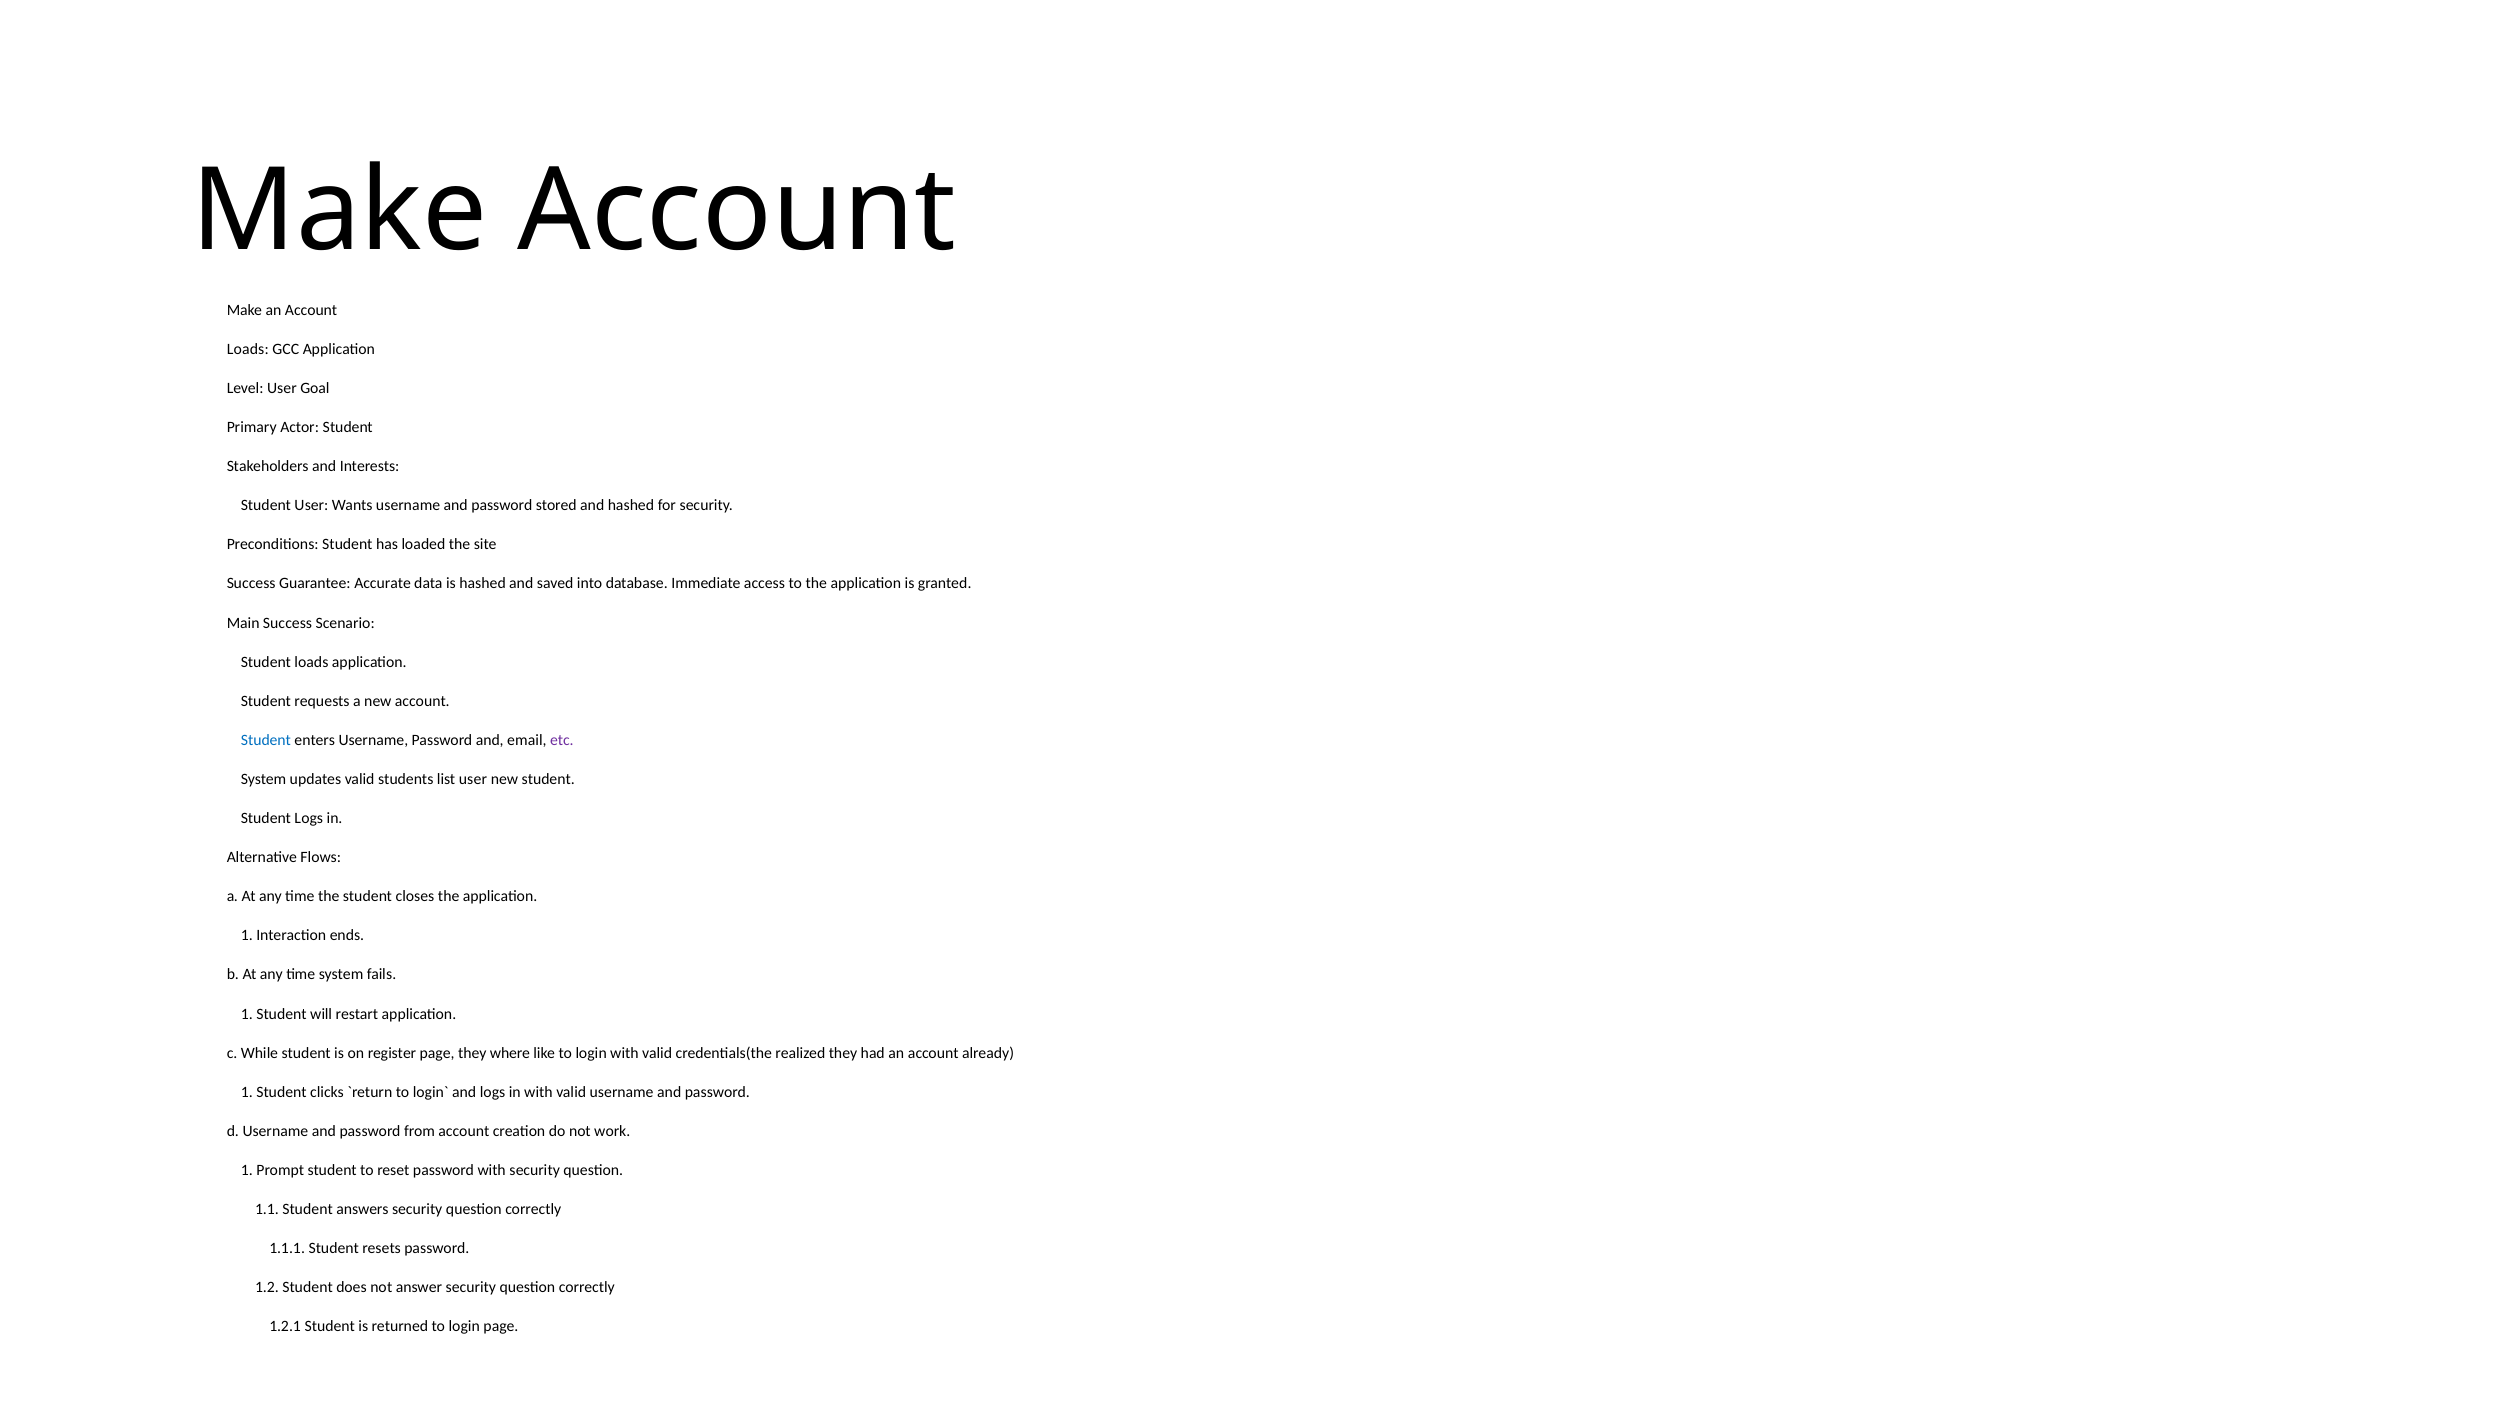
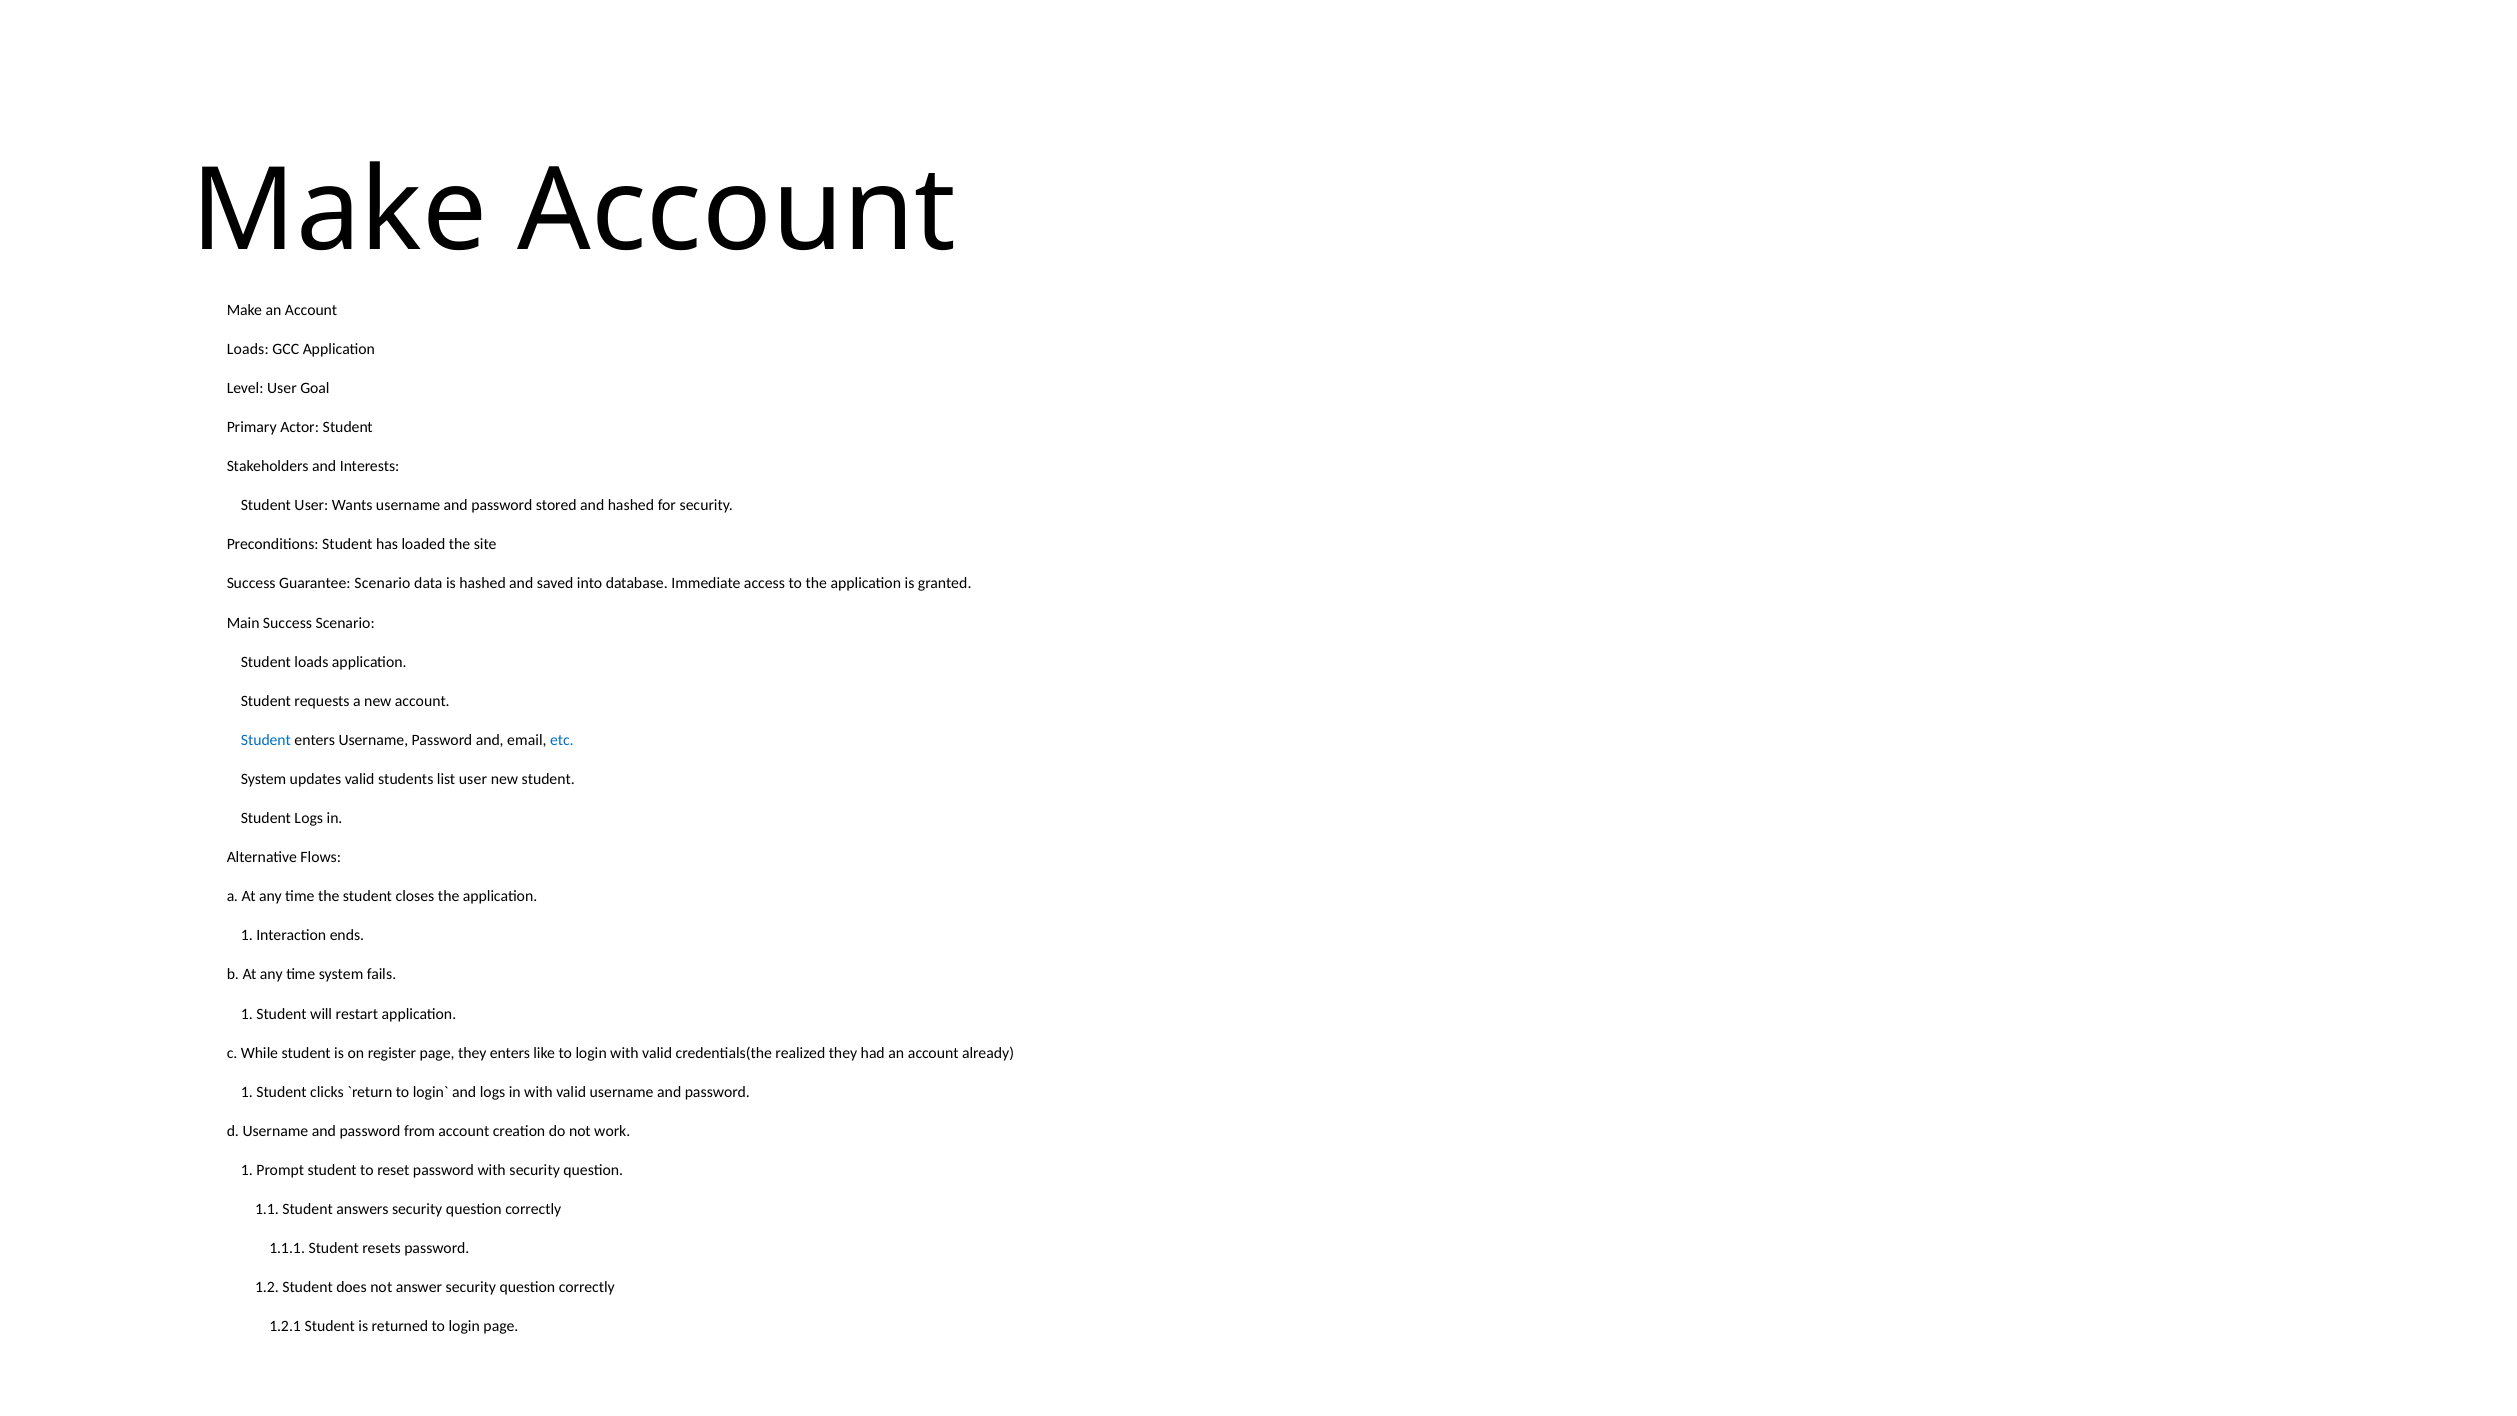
Guarantee Accurate: Accurate -> Scenario
etc colour: purple -> blue
they where: where -> enters
